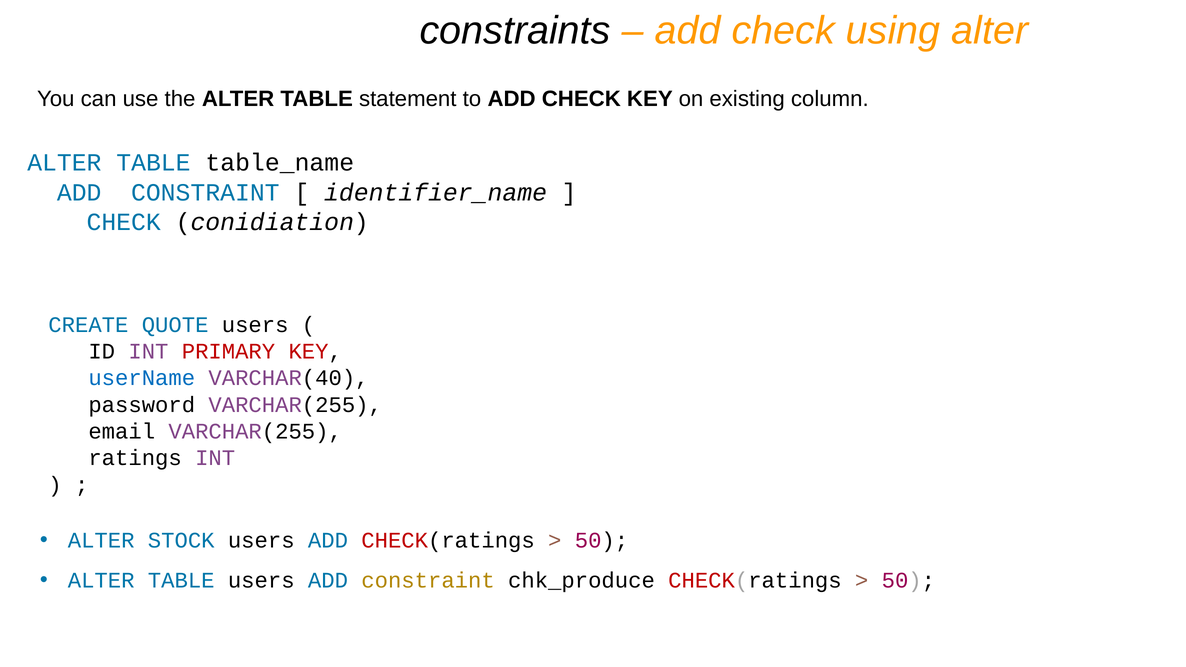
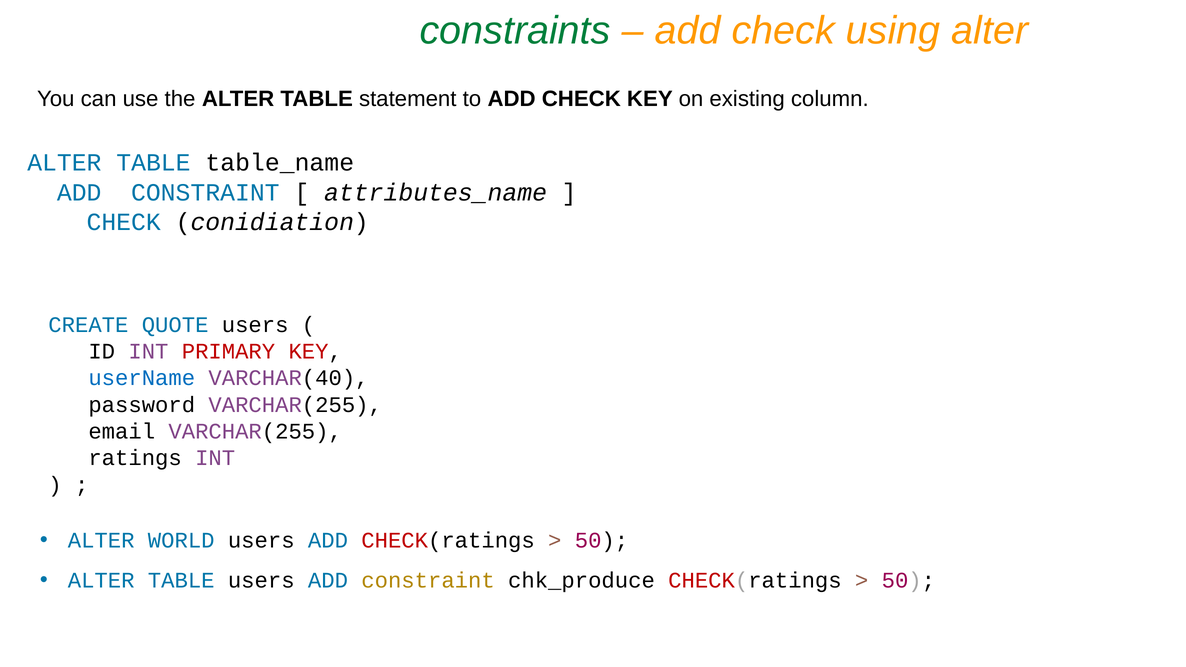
constraints colour: black -> green
identifier_name: identifier_name -> attributes_name
STOCK: STOCK -> WORLD
